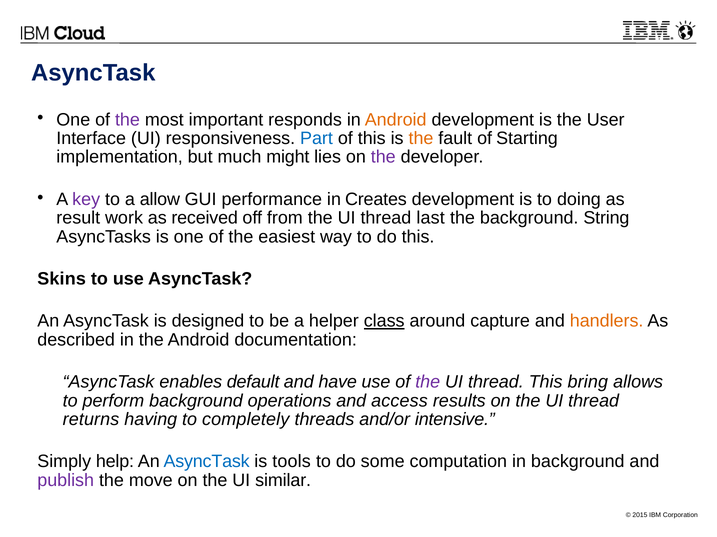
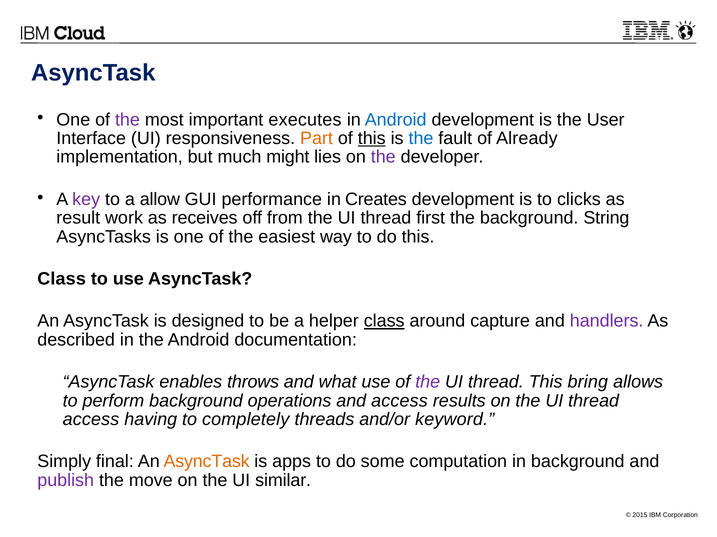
responds: responds -> executes
Android at (396, 120) colour: orange -> blue
Part colour: blue -> orange
this at (372, 139) underline: none -> present
the at (421, 139) colour: orange -> blue
Starting: Starting -> Already
doing: doing -> clicks
received: received -> receives
last: last -> first
Skins at (62, 279): Skins -> Class
handlers colour: orange -> purple
default: default -> throws
have: have -> what
returns at (91, 420): returns -> access
intensive: intensive -> keyword
help: help -> final
AsyncTask at (207, 462) colour: blue -> orange
tools: tools -> apps
